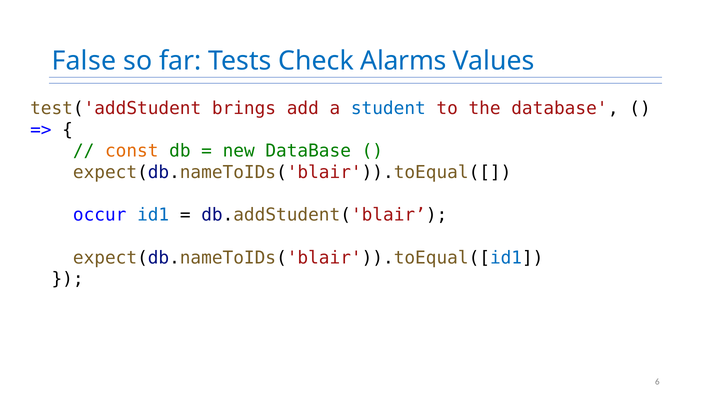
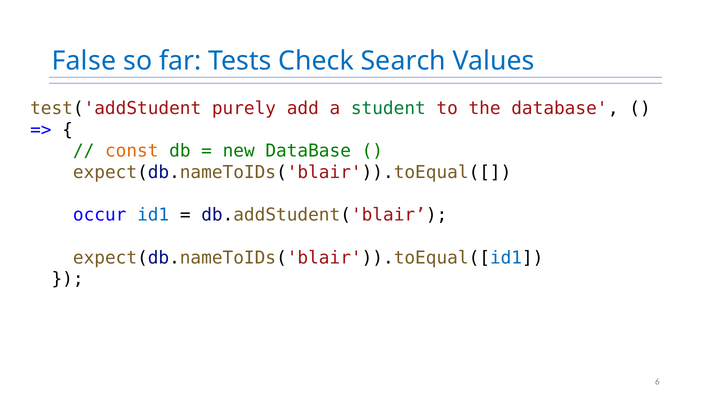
Alarms: Alarms -> Search
brings: brings -> purely
student colour: blue -> green
